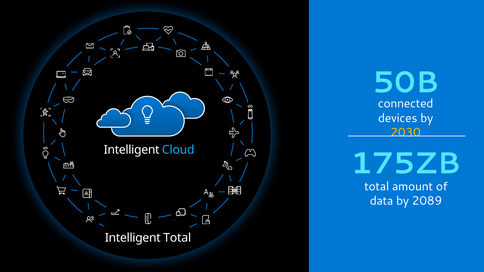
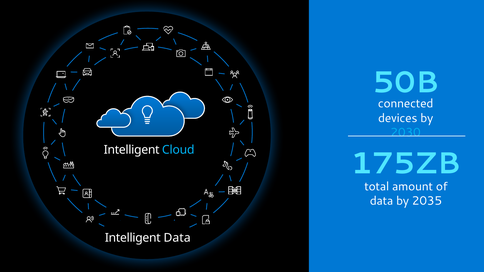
2030 colour: yellow -> light blue
2089: 2089 -> 2035
Intelligent Total: Total -> Data
